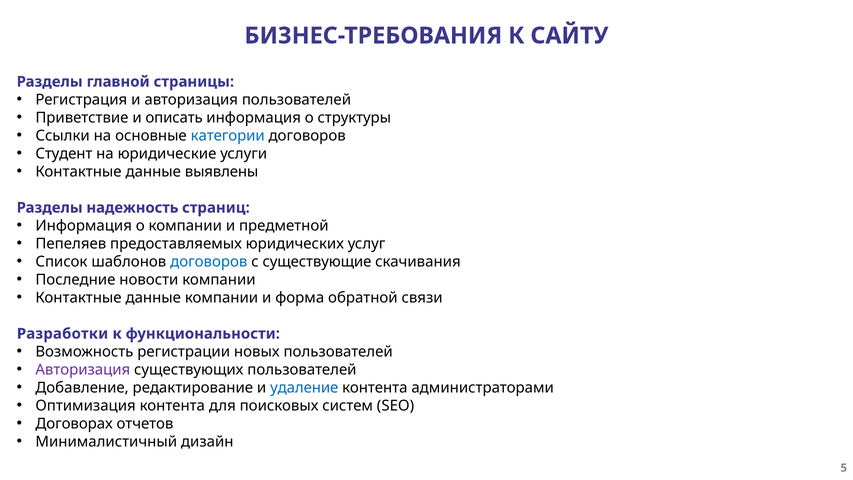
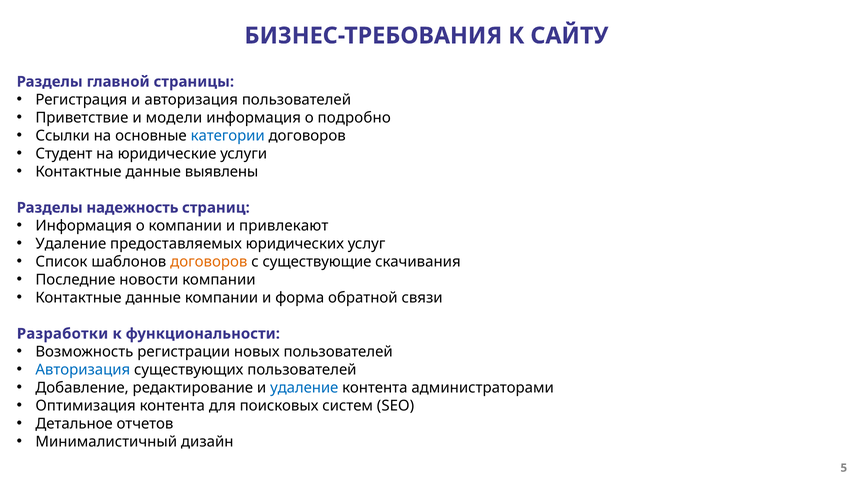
описать: описать -> модели
структуры: структуры -> подробно
предметной: предметной -> привлекают
Пепеляев at (71, 244): Пепеляев -> Удаление
договоров at (209, 262) colour: blue -> orange
Авторизация at (83, 370) colour: purple -> blue
Договорах: Договорах -> Детальное
